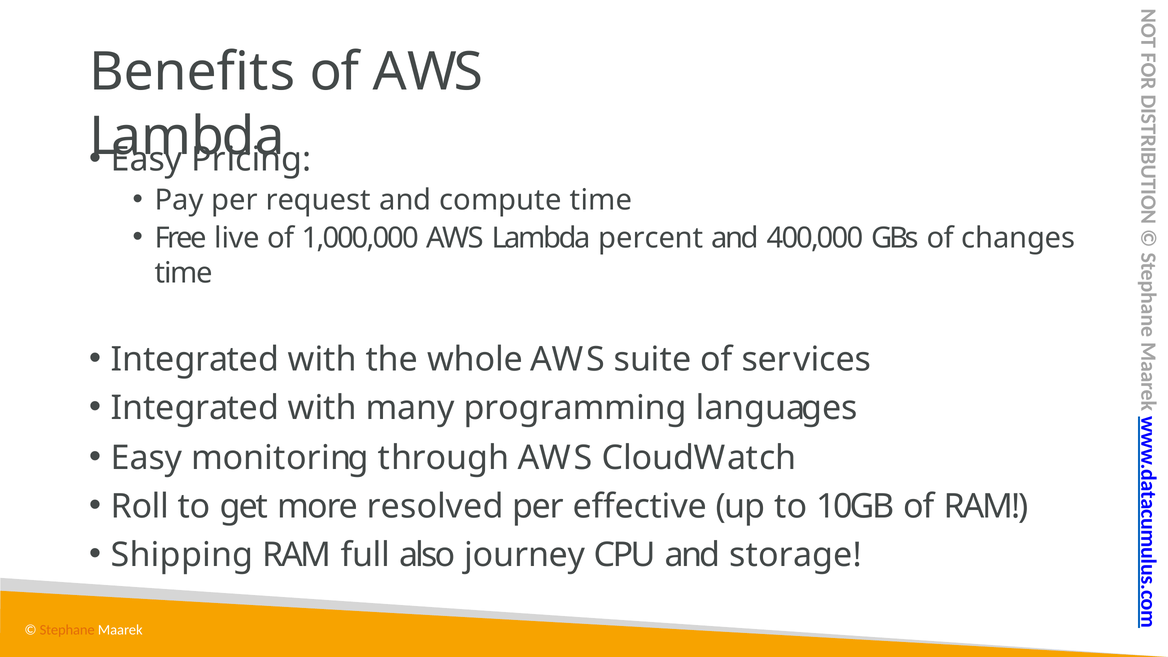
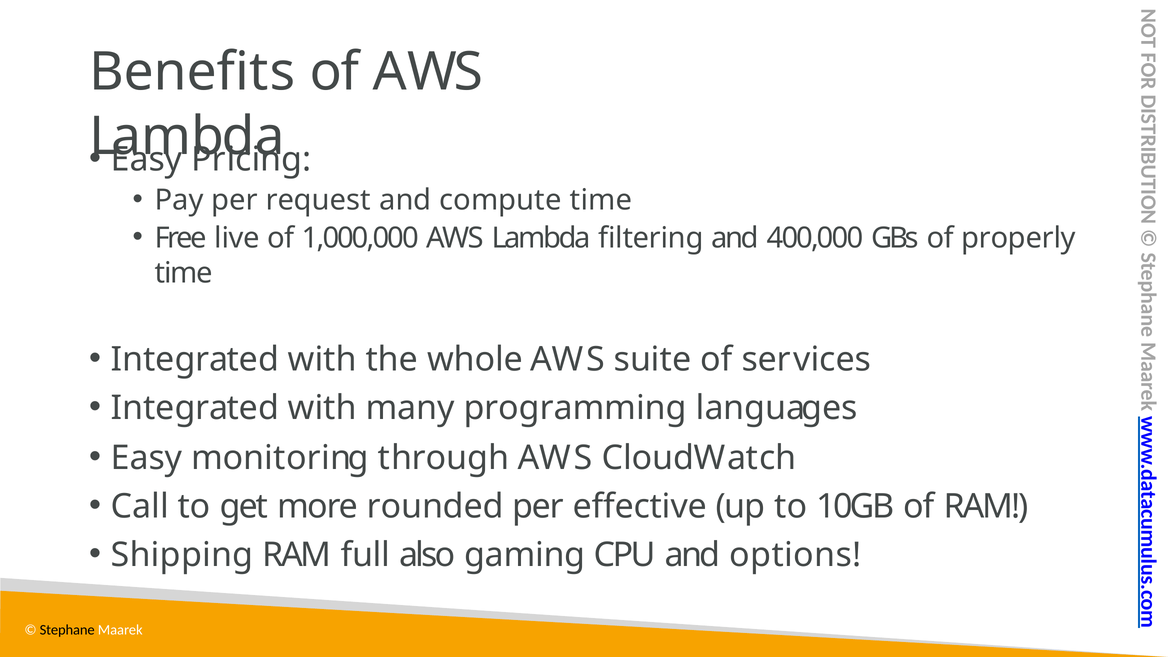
percent: percent -> filtering
changes: changes -> properly
Roll: Roll -> Call
resolved: resolved -> rounded
journey: journey -> gaming
storage: storage -> options
Stephane colour: orange -> black
